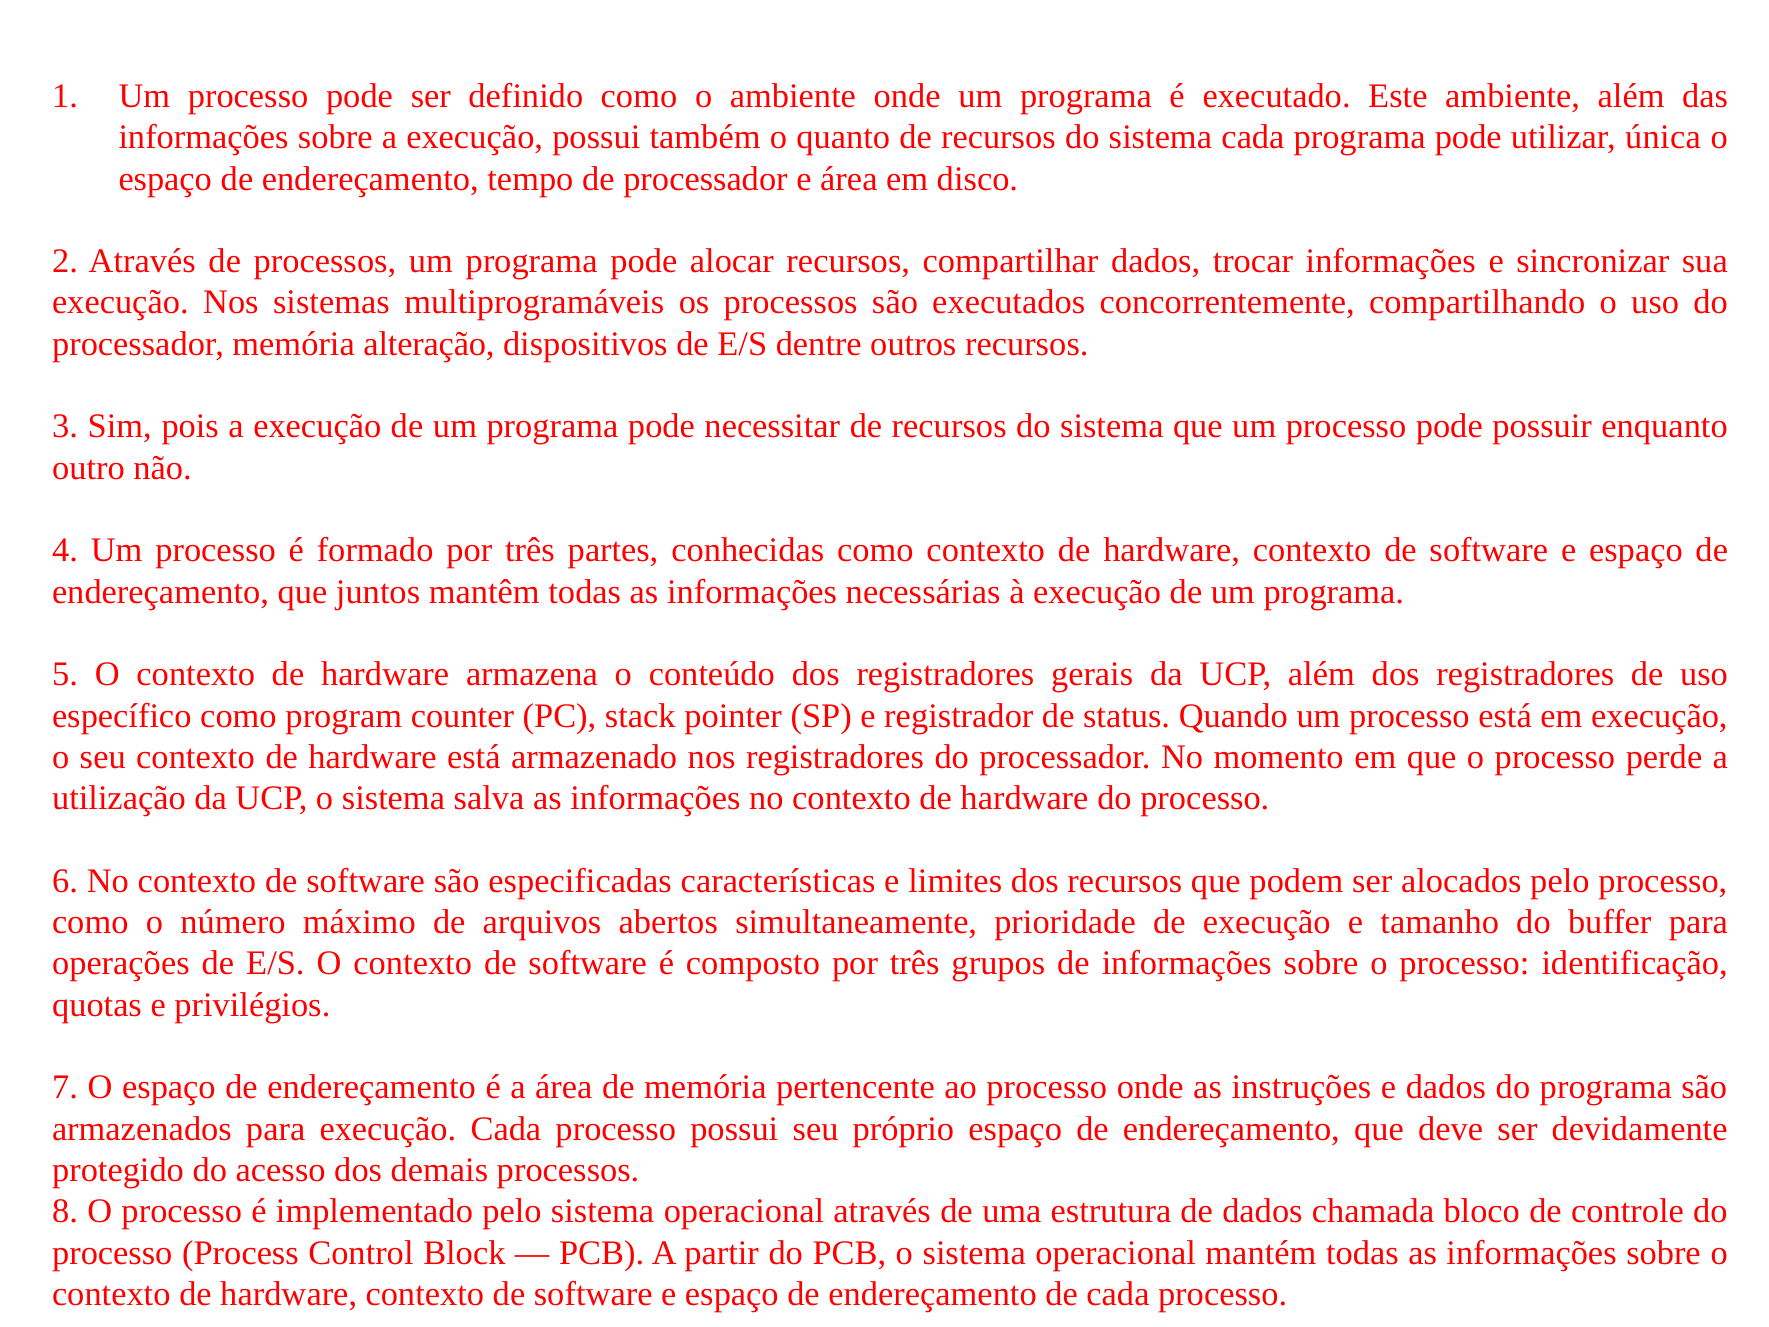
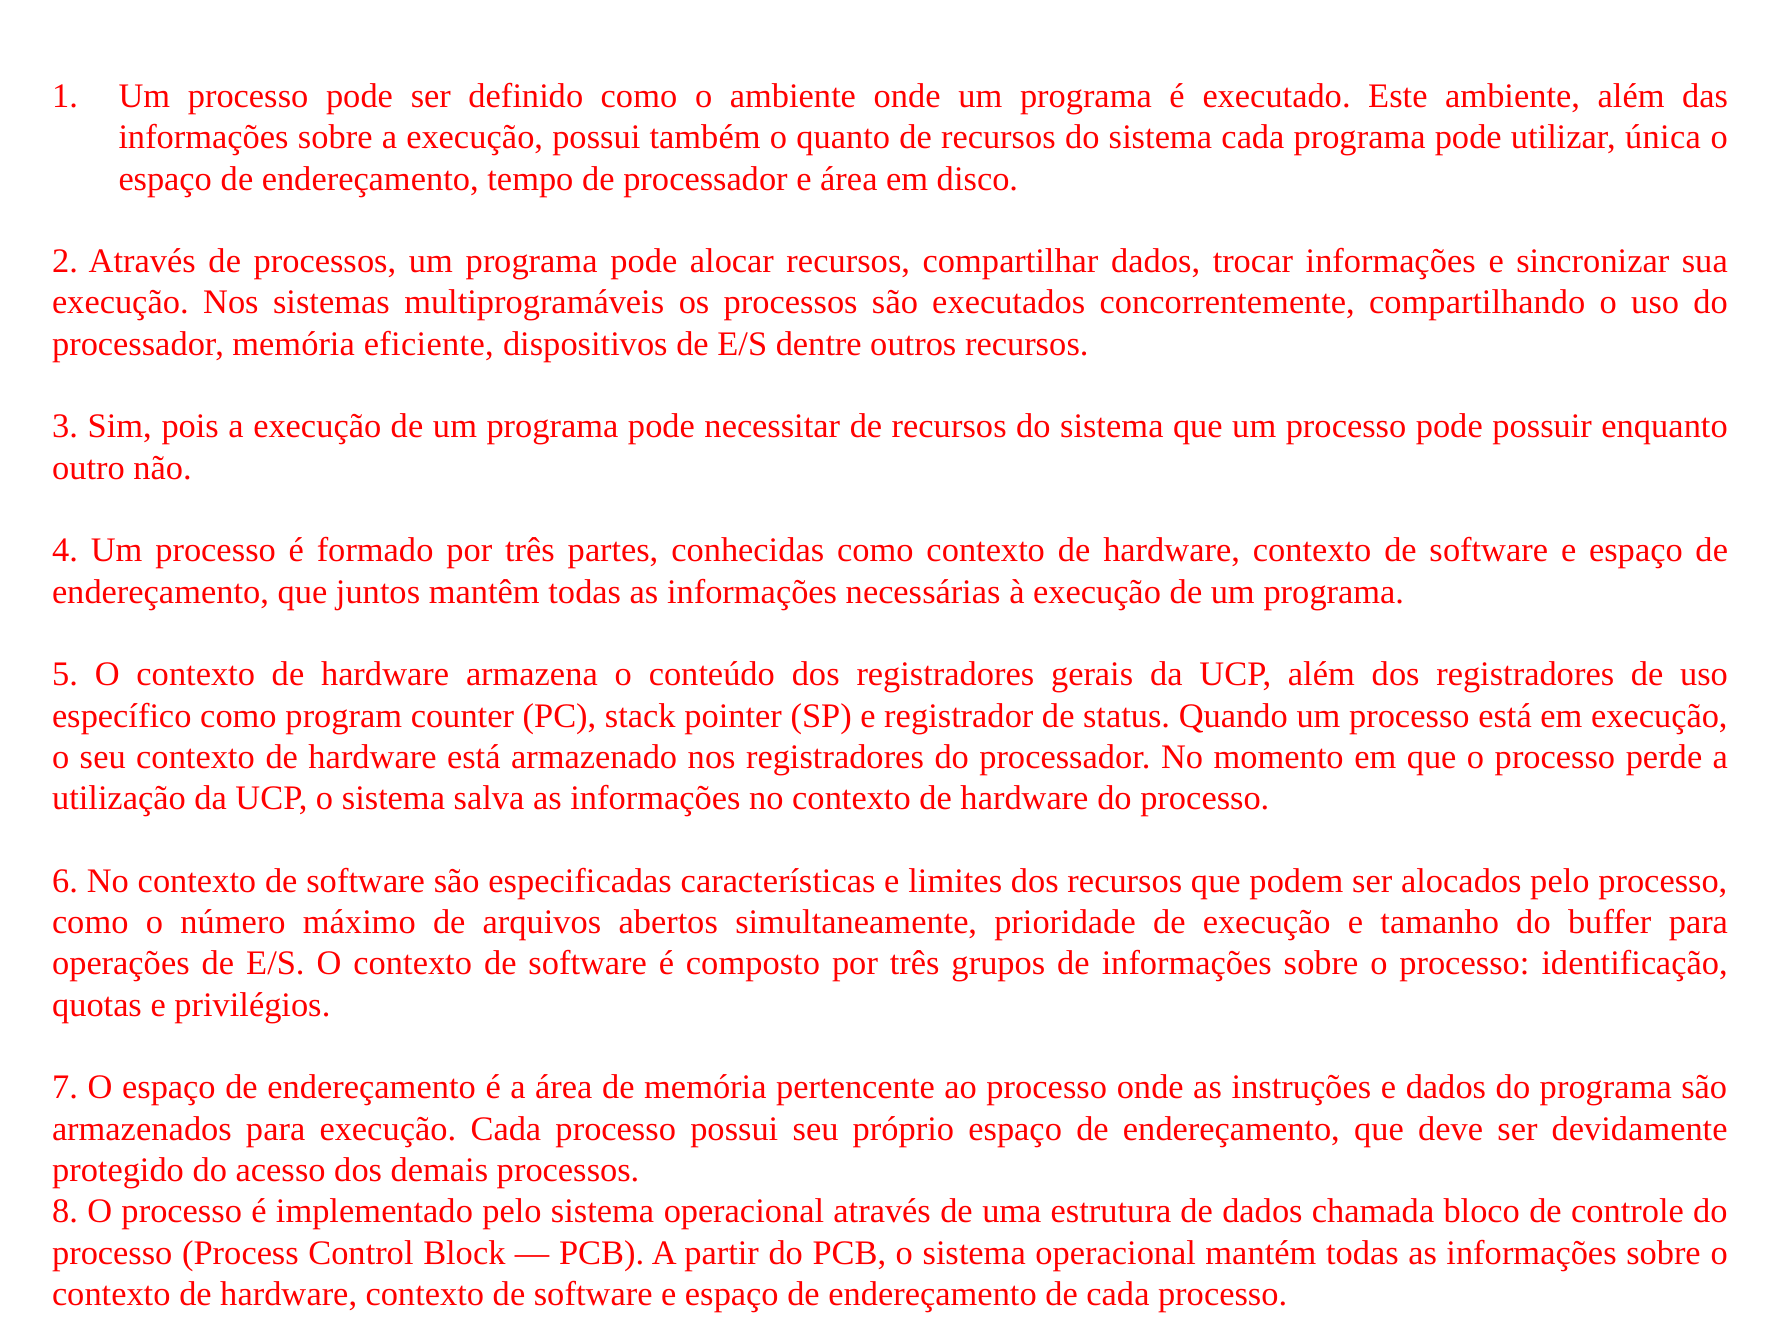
alteração: alteração -> eficiente
